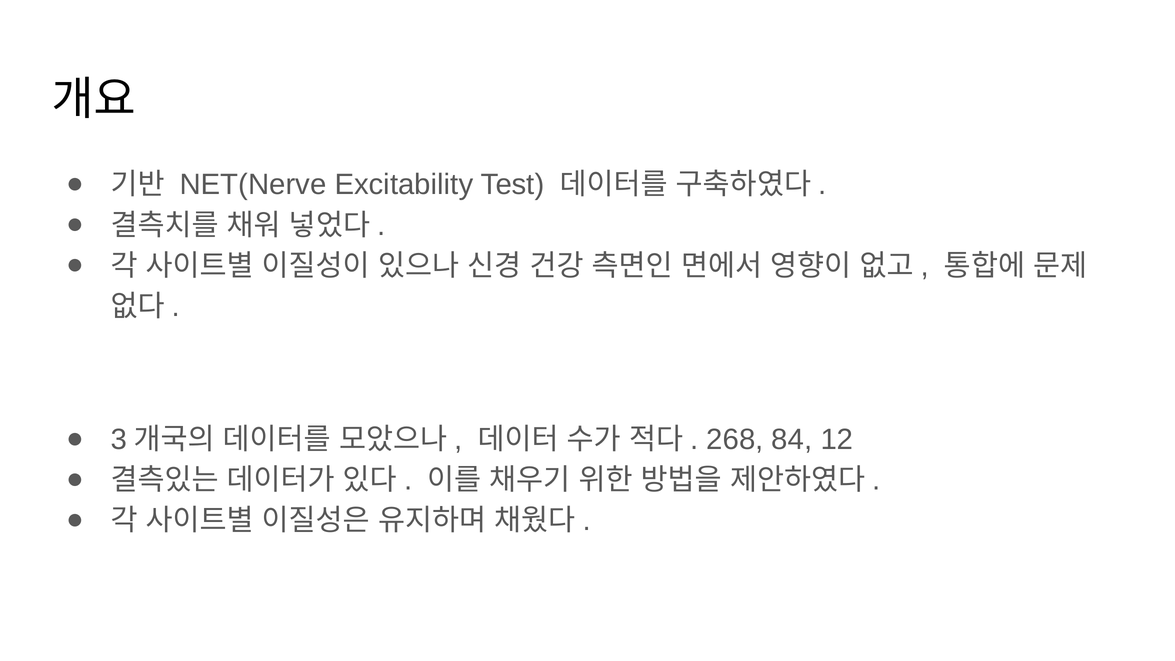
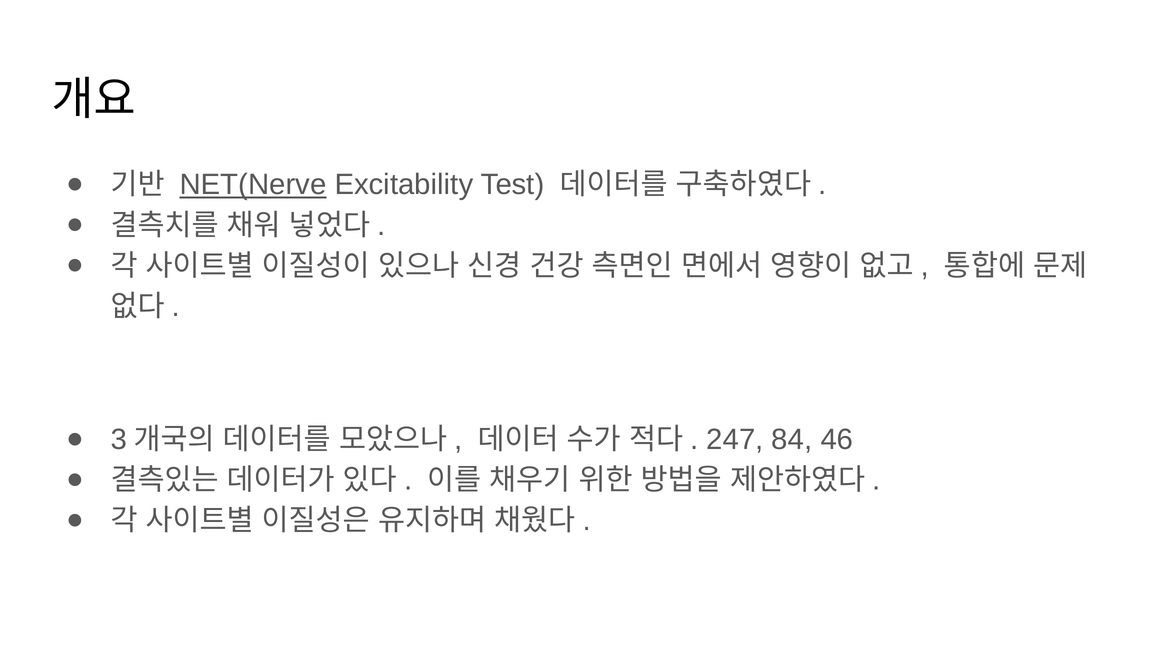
NET(Nerve underline: none -> present
268: 268 -> 247
12: 12 -> 46
